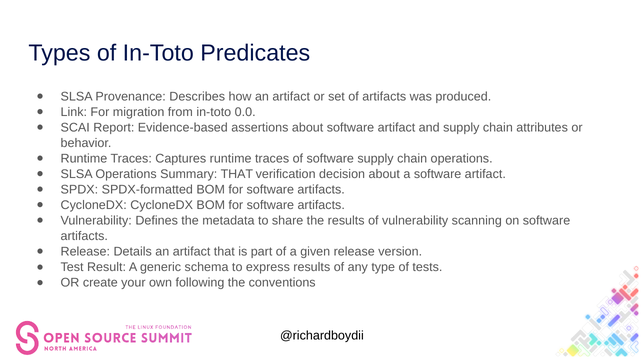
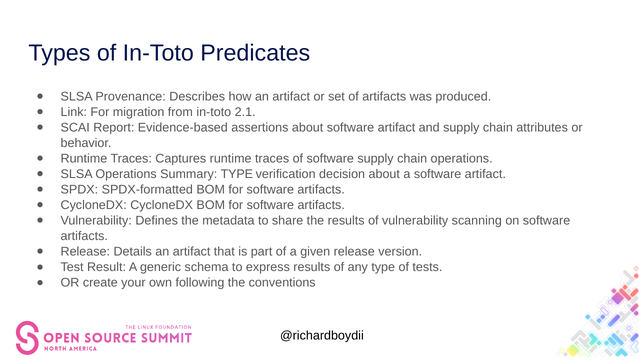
0.0: 0.0 -> 2.1
Summary THAT: THAT -> TYPE
